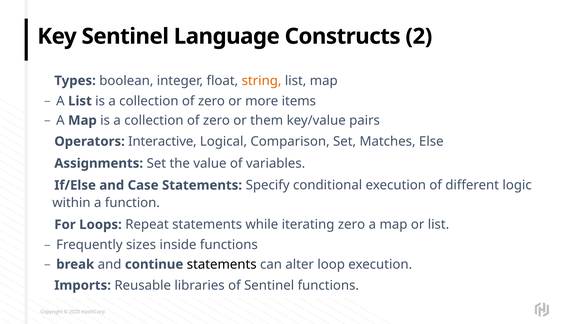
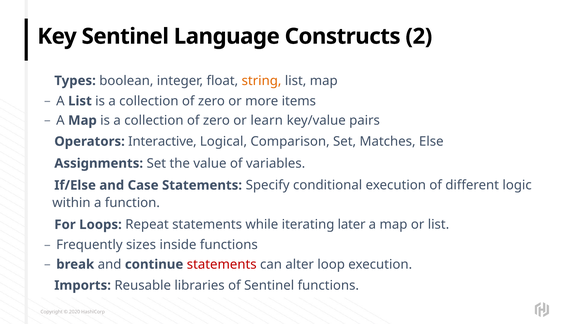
them: them -> learn
iterating zero: zero -> later
statements at (222, 265) colour: black -> red
